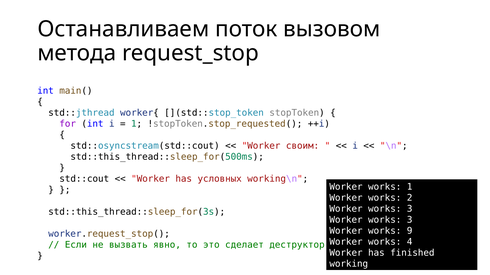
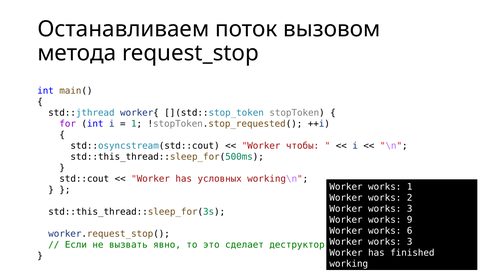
своим: своим -> чтобы
3 at (410, 220): 3 -> 9
9: 9 -> 6
4 at (410, 242): 4 -> 3
